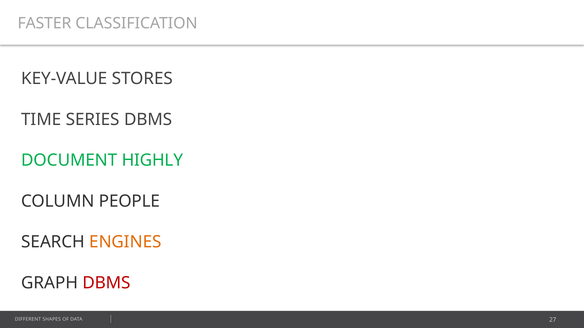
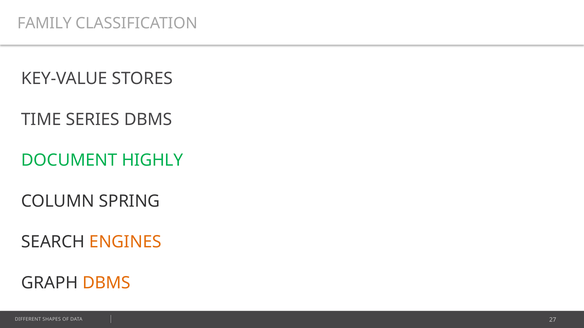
FASTER: FASTER -> FAMILY
PEOPLE: PEOPLE -> SPRING
DBMS at (106, 283) colour: red -> orange
